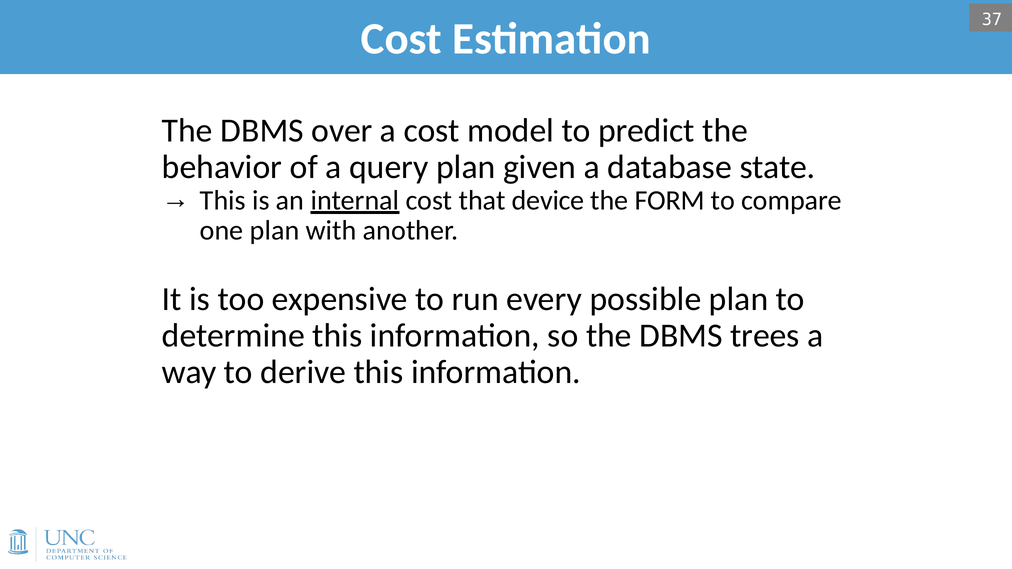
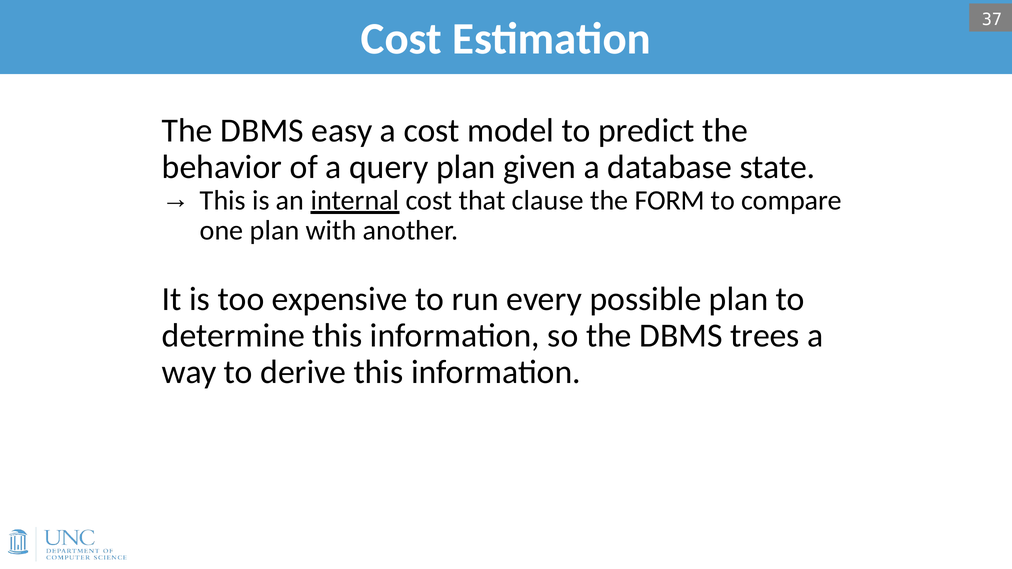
over: over -> easy
device: device -> clause
